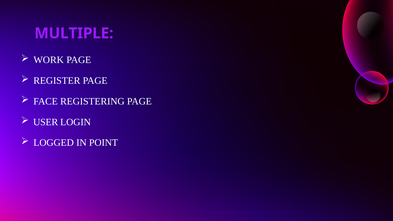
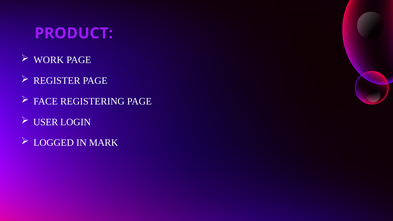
MULTIPLE: MULTIPLE -> PRODUCT
POINT: POINT -> MARK
